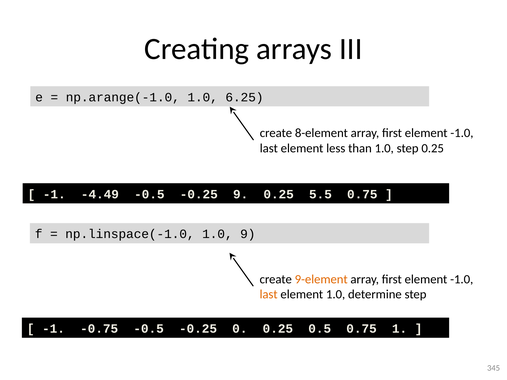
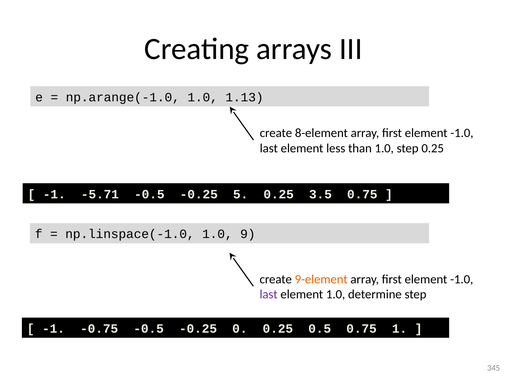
6.25: 6.25 -> 1.13
-4.49: -4.49 -> -5.71
-0.25 9: 9 -> 5
5.5: 5.5 -> 3.5
last at (269, 295) colour: orange -> purple
